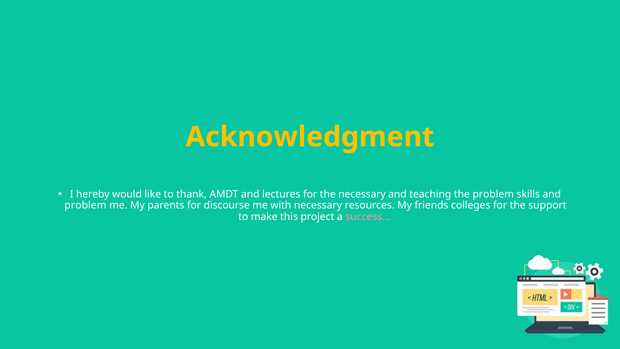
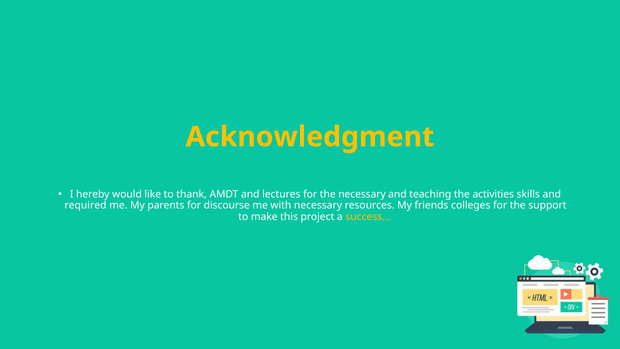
the problem: problem -> activities
problem at (85, 205): problem -> required
success… colour: pink -> yellow
